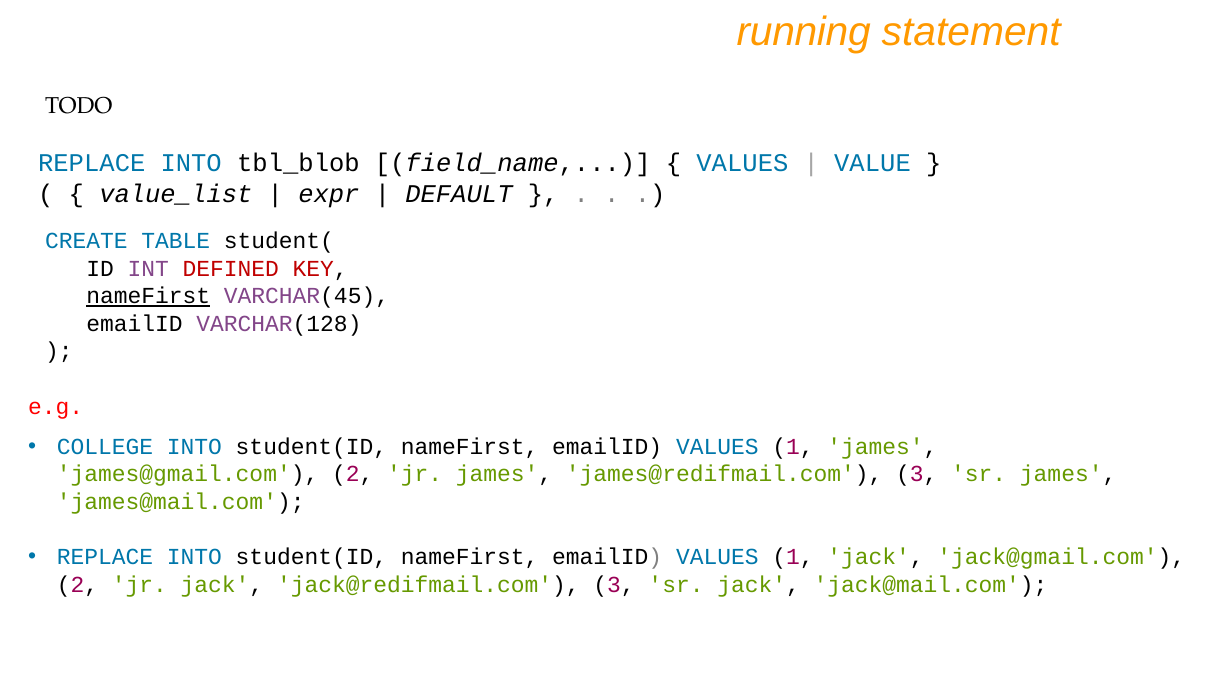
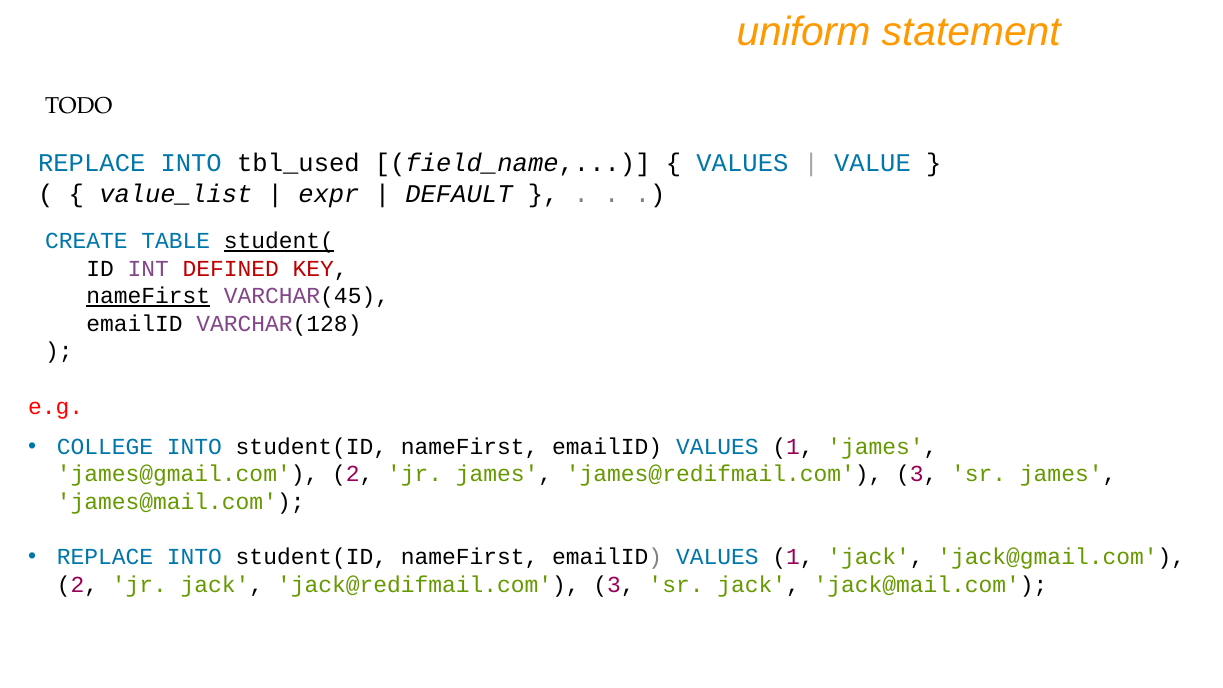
running: running -> uniform
tbl_blob: tbl_blob -> tbl_used
student( underline: none -> present
